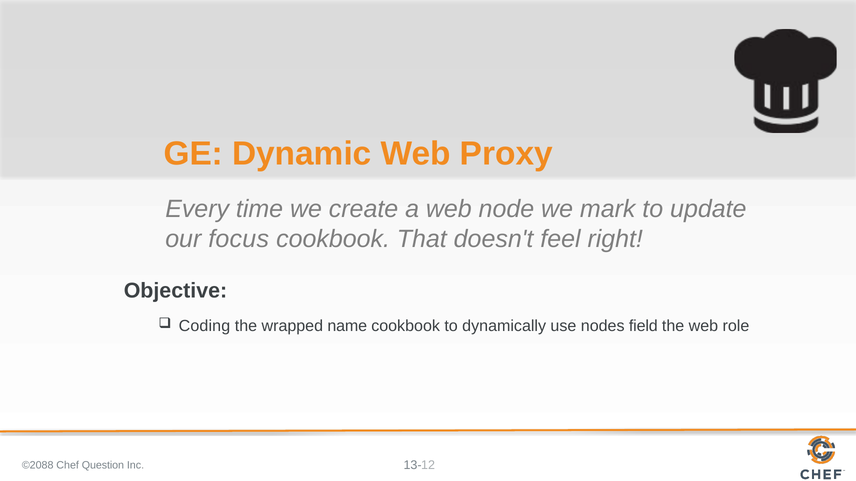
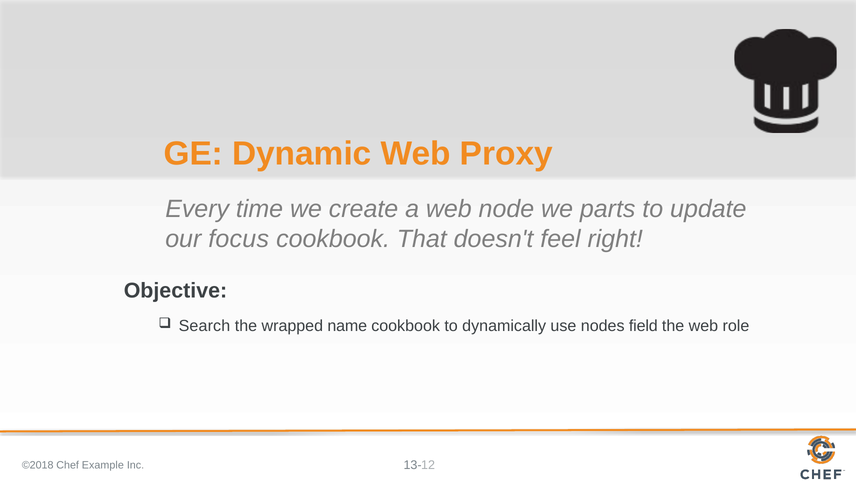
mark: mark -> parts
Coding: Coding -> Search
©2088: ©2088 -> ©2018
Question: Question -> Example
